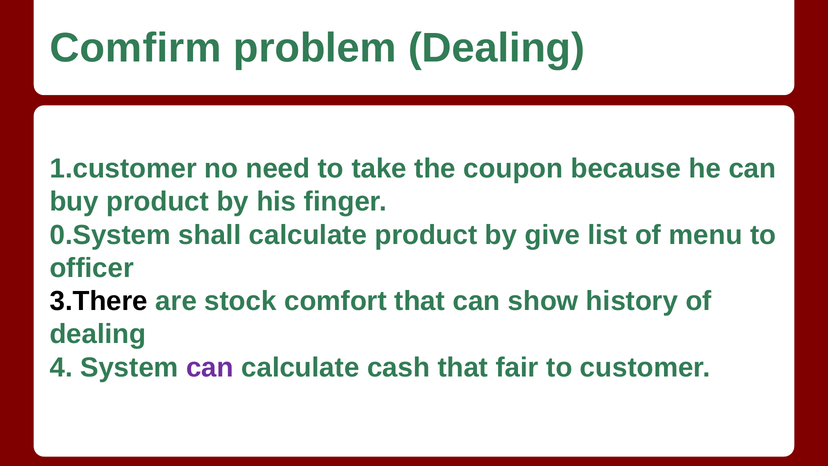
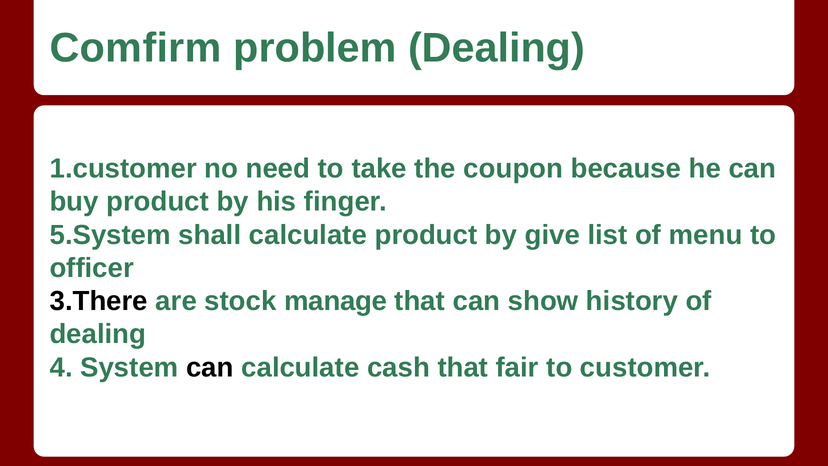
0.System: 0.System -> 5.System
comfort: comfort -> manage
can at (210, 367) colour: purple -> black
